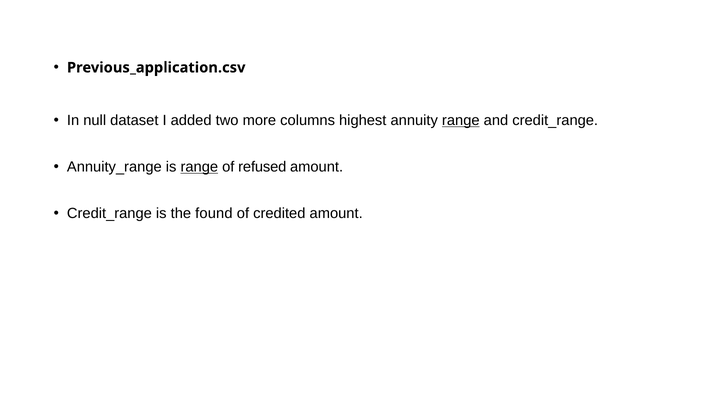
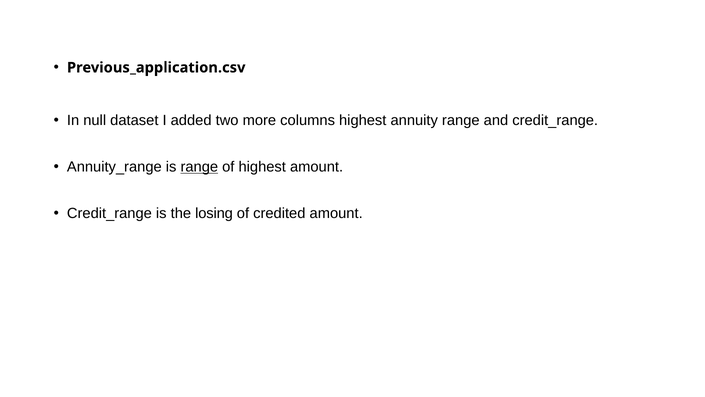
range at (461, 120) underline: present -> none
of refused: refused -> highest
found: found -> losing
